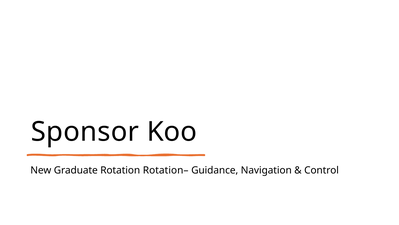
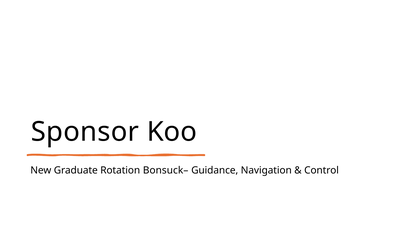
Rotation–: Rotation– -> Bonsuck–
